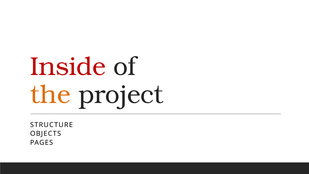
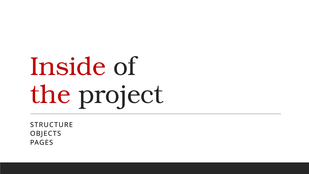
the colour: orange -> red
